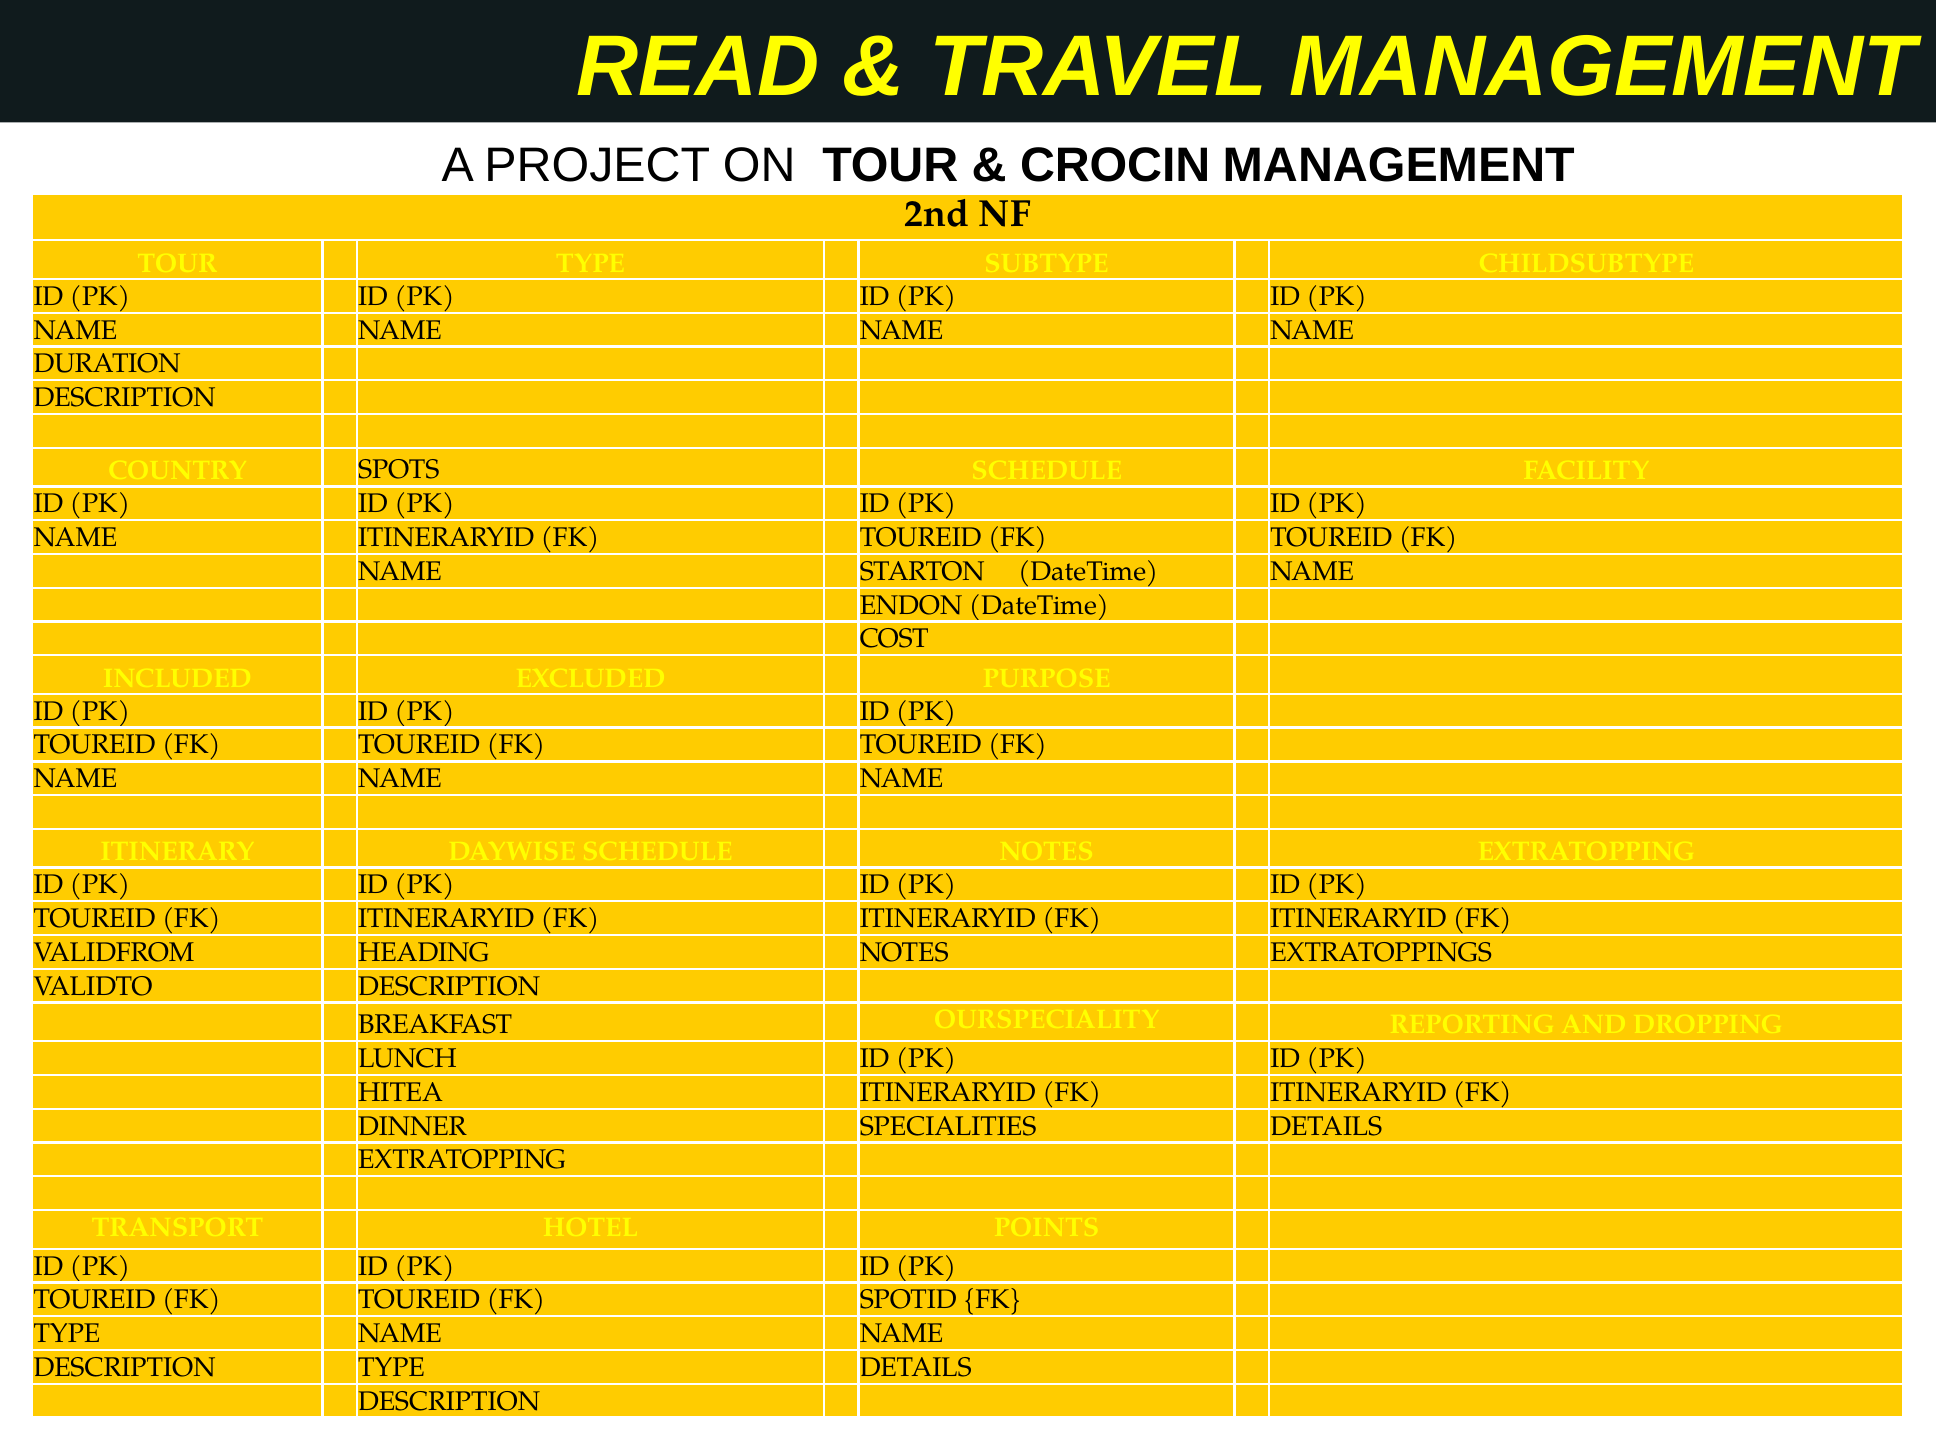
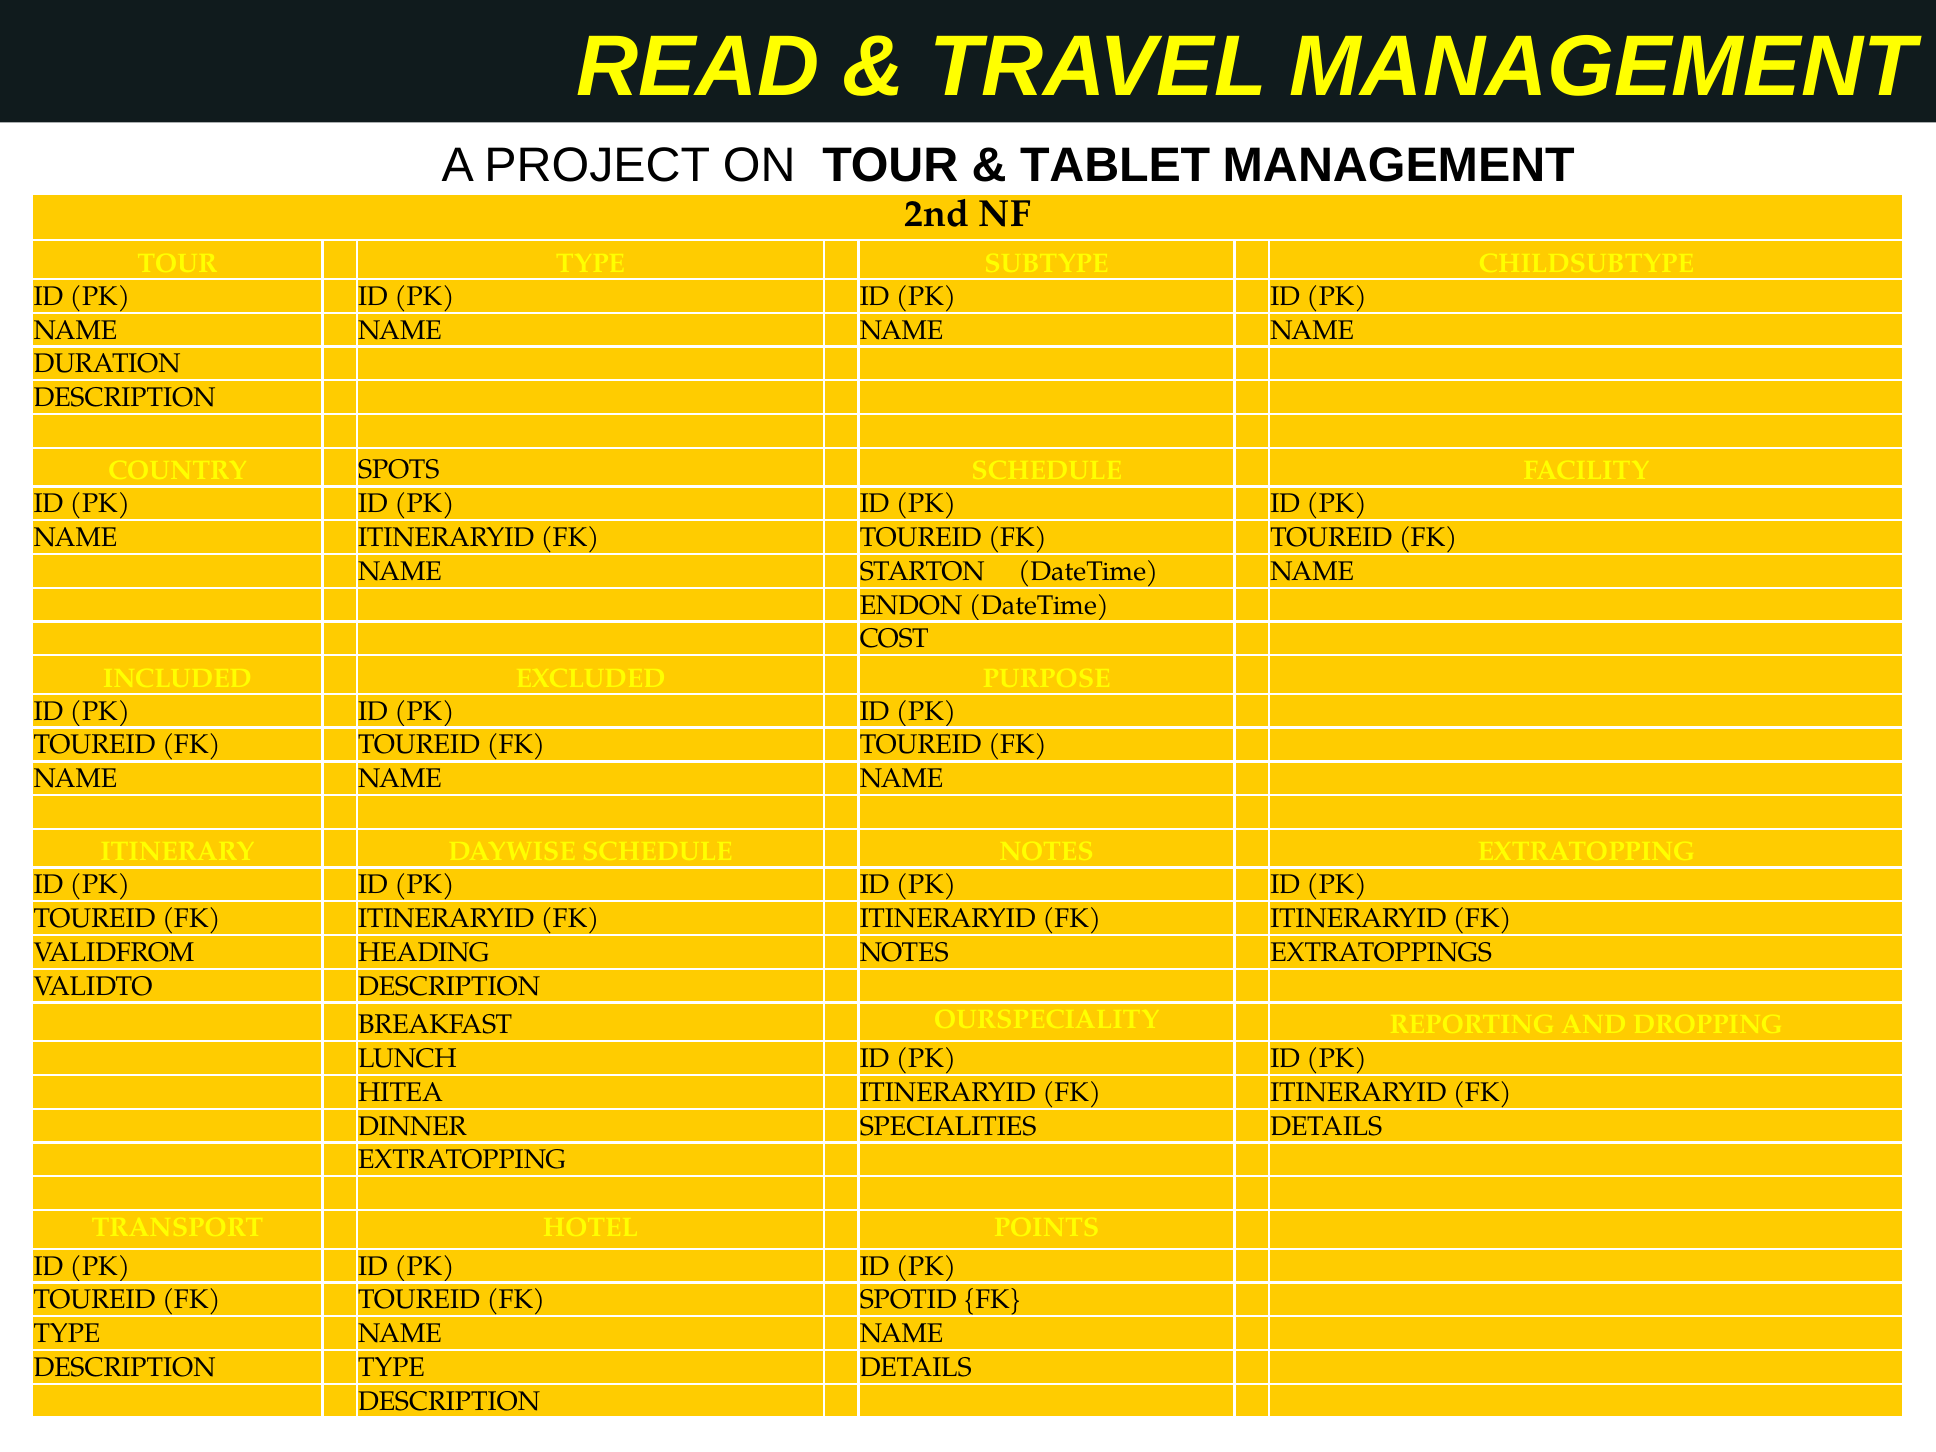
CROCIN: CROCIN -> TABLET
